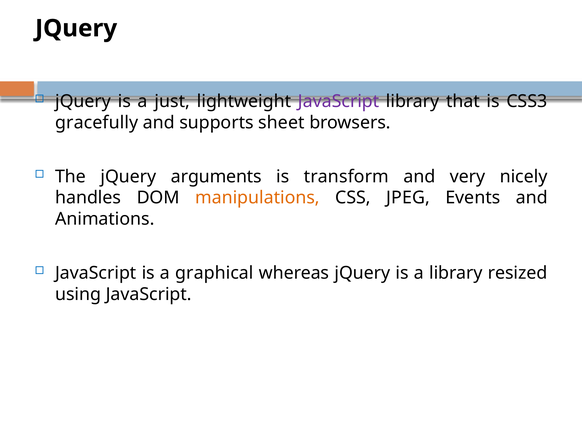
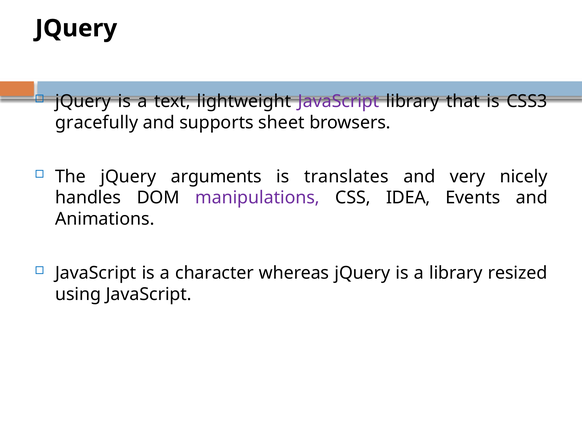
just: just -> text
transform: transform -> translates
manipulations colour: orange -> purple
JPEG: JPEG -> IDEA
graphical: graphical -> character
